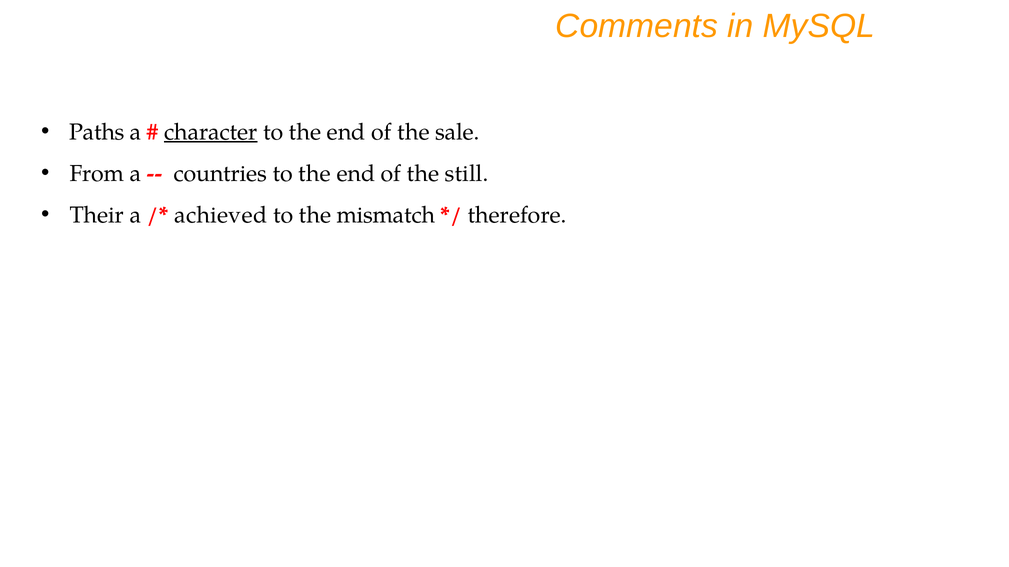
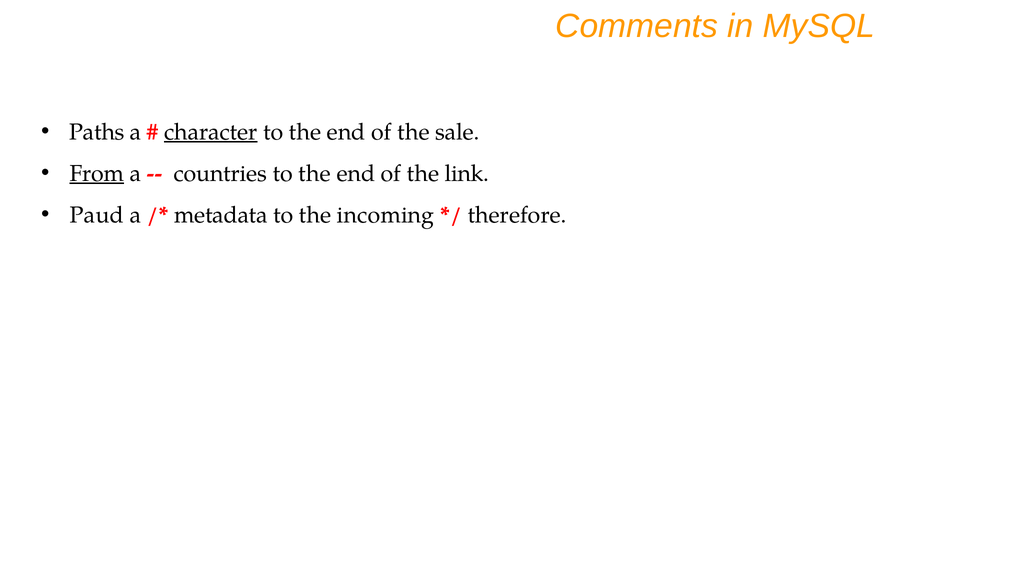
From underline: none -> present
still: still -> link
Their: Their -> Paud
achieved: achieved -> metadata
mismatch: mismatch -> incoming
